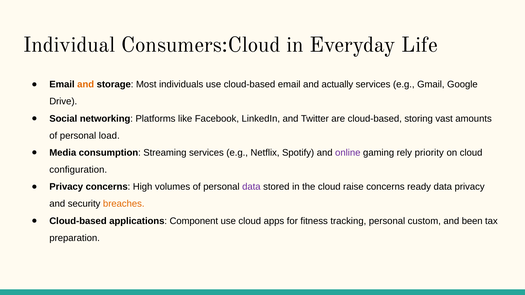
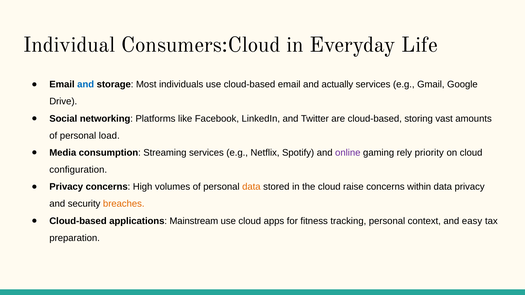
and at (86, 85) colour: orange -> blue
data at (251, 187) colour: purple -> orange
ready: ready -> within
Component: Component -> Mainstream
custom: custom -> context
been: been -> easy
